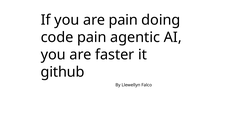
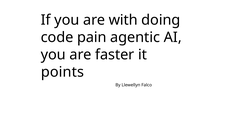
are pain: pain -> with
github: github -> points
